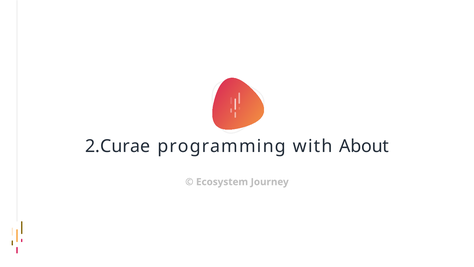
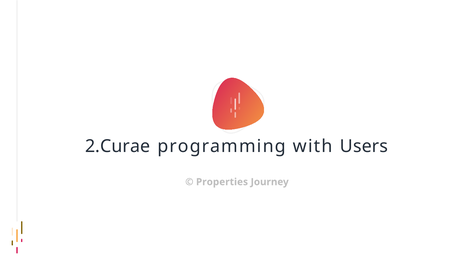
About: About -> Users
Ecosystem: Ecosystem -> Properties
